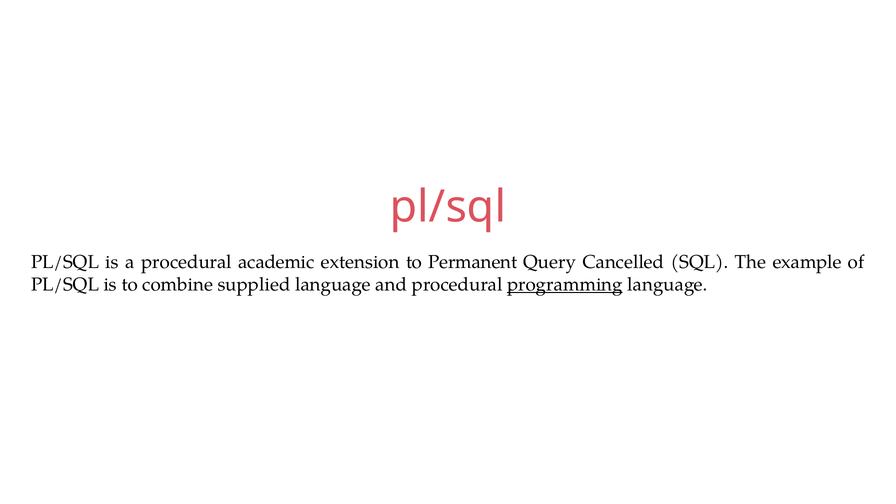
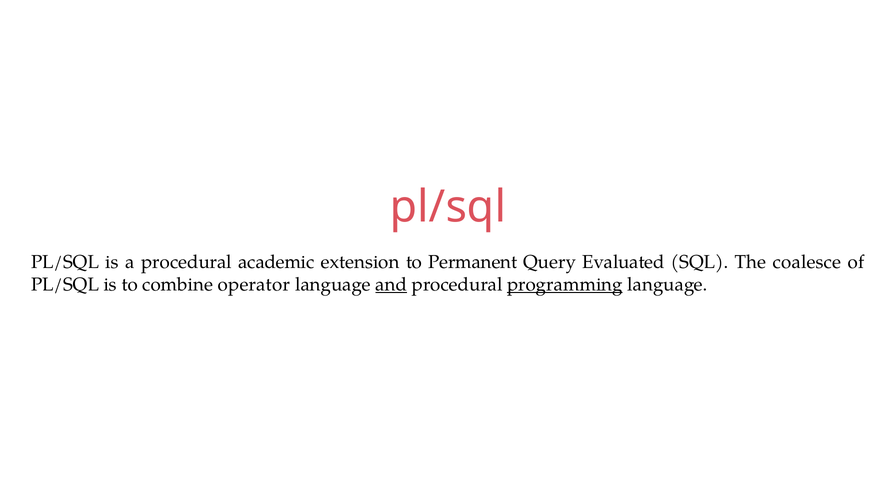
Cancelled: Cancelled -> Evaluated
example: example -> coalesce
supplied: supplied -> operator
and underline: none -> present
